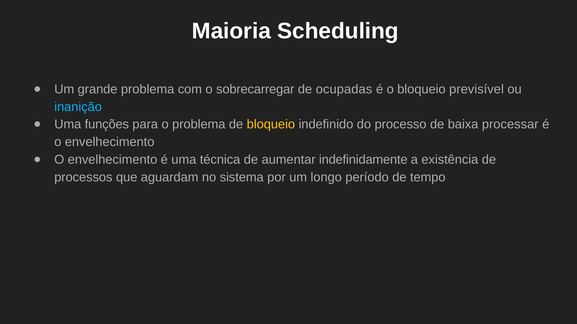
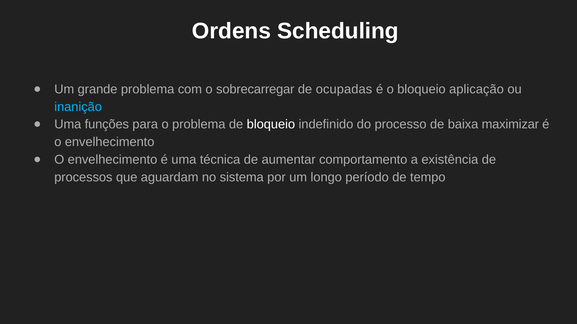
Maioria: Maioria -> Ordens
previsível: previsível -> aplicação
bloqueio at (271, 125) colour: yellow -> white
processar: processar -> maximizar
indefinidamente: indefinidamente -> comportamento
